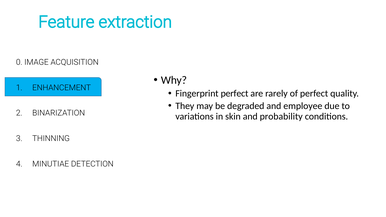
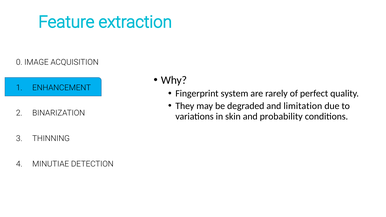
Fingerprint perfect: perfect -> system
employee: employee -> limitation
